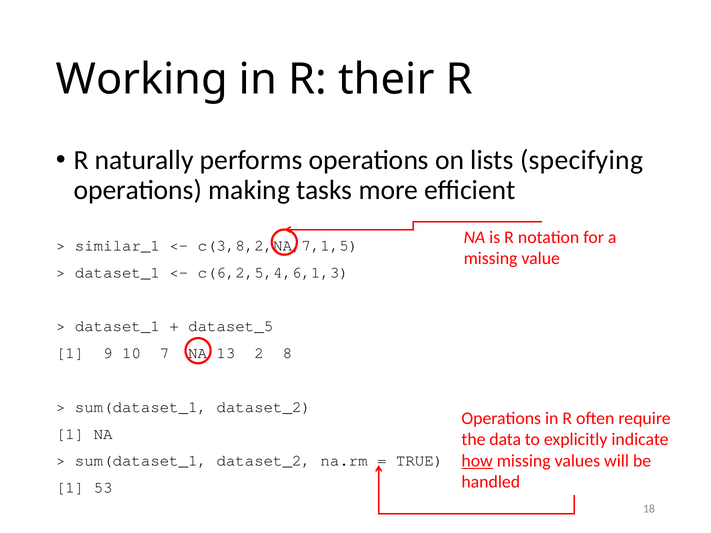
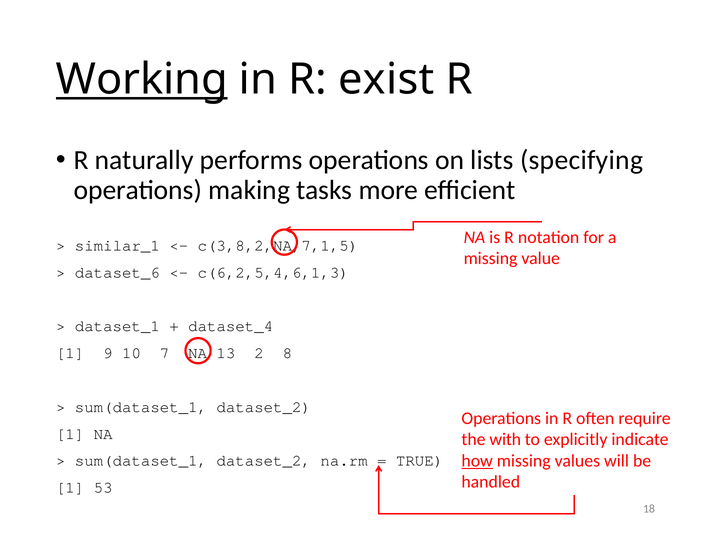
Working underline: none -> present
their: their -> exist
dataset_1 at (117, 272): dataset_1 -> dataset_6
dataset_5: dataset_5 -> dataset_4
data: data -> with
